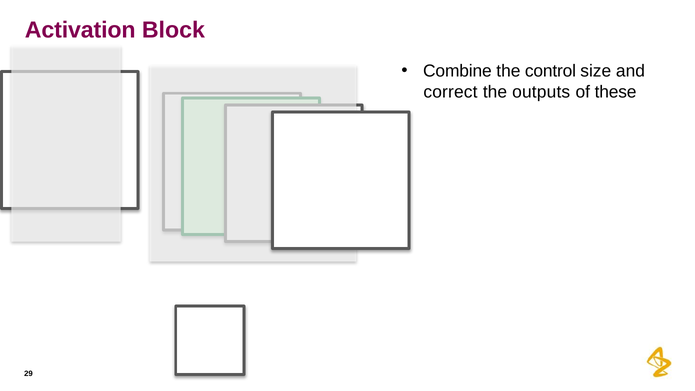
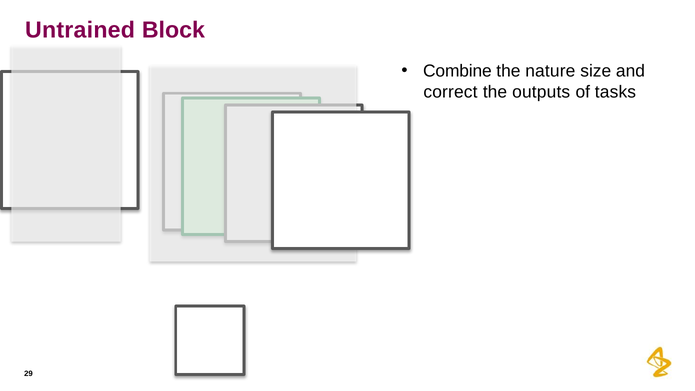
Activation: Activation -> Untrained
control: control -> nature
these: these -> tasks
